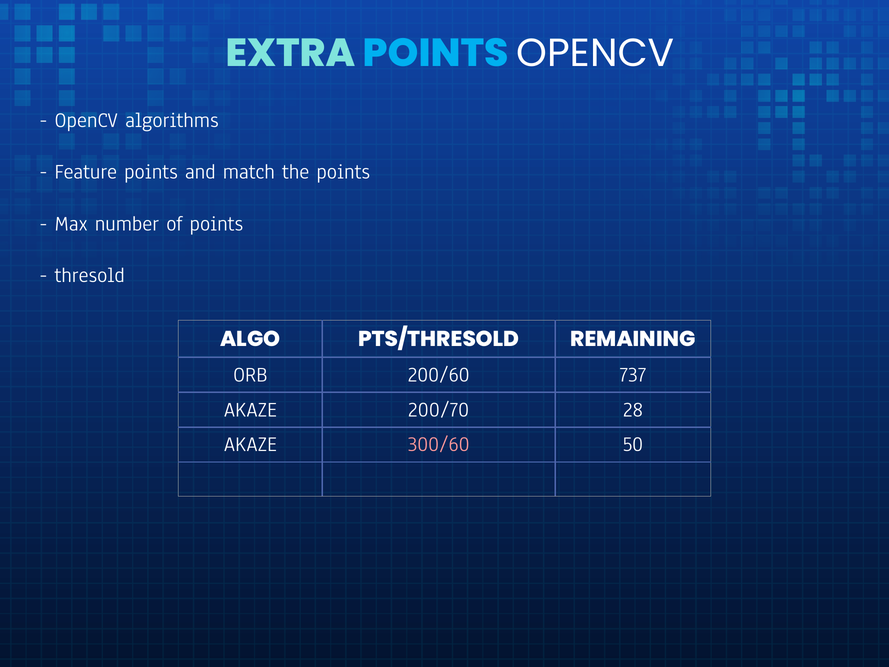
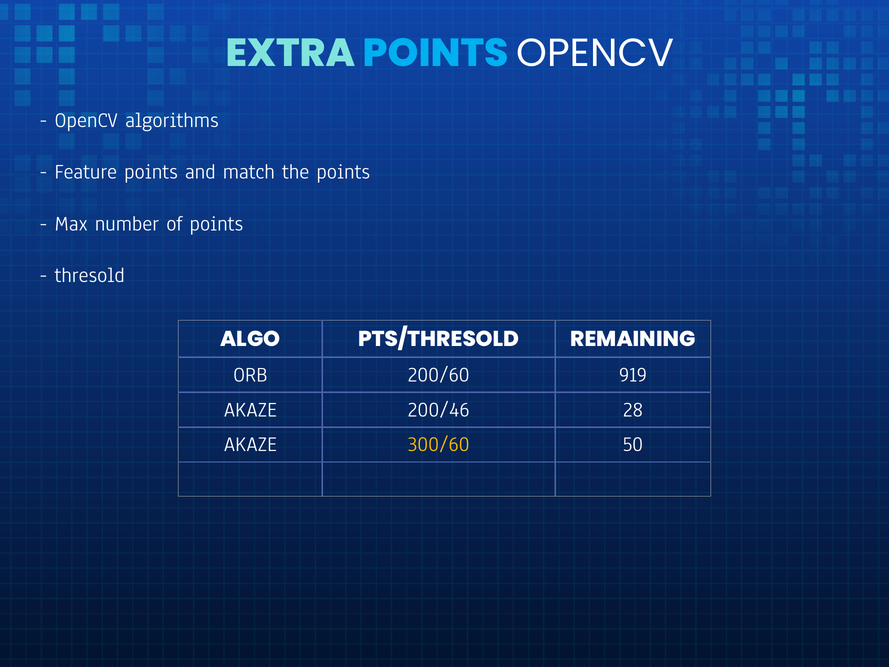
737: 737 -> 919
200/70: 200/70 -> 200/46
300/60 colour: pink -> yellow
